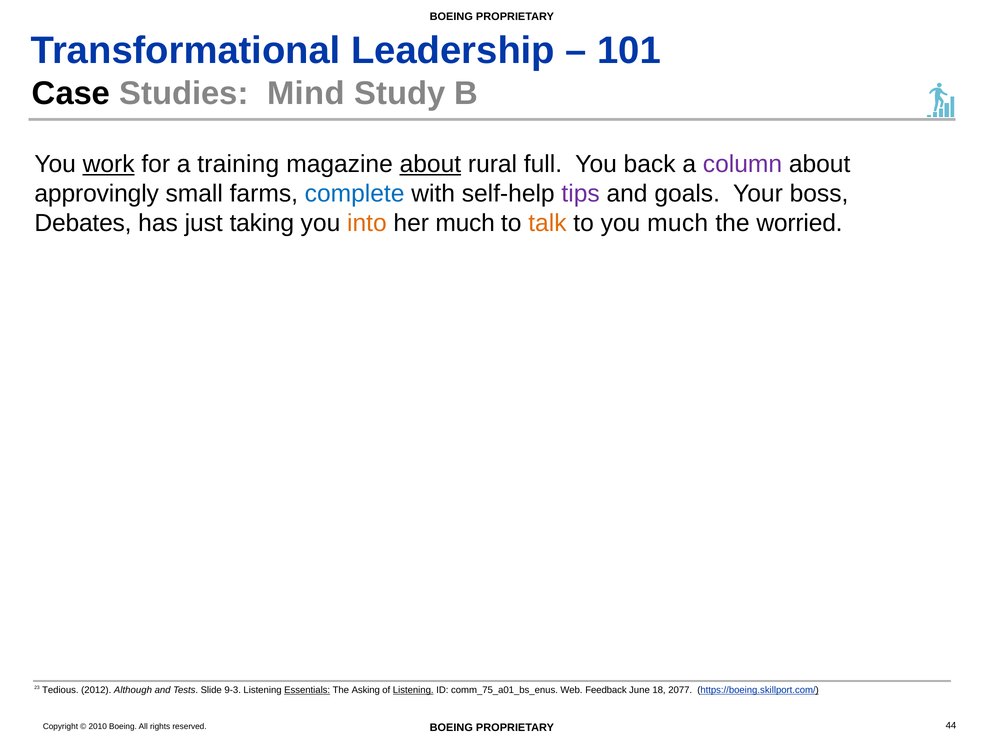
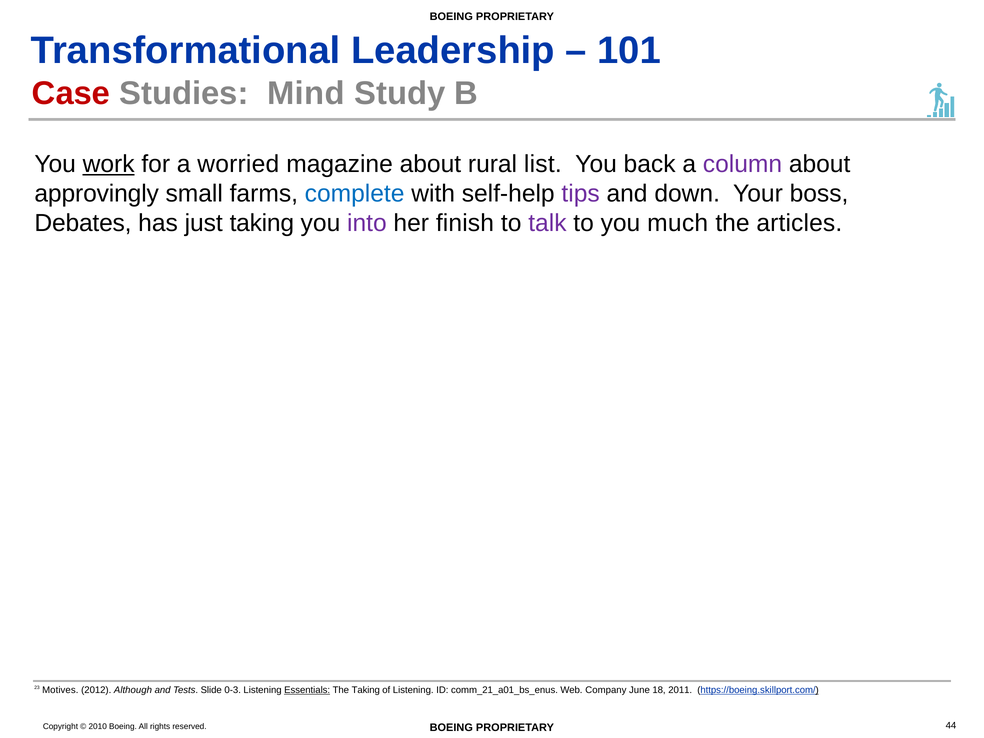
Case colour: black -> red
training: training -> worried
about at (430, 164) underline: present -> none
full: full -> list
goals: goals -> down
into colour: orange -> purple
her much: much -> finish
talk colour: orange -> purple
worried: worried -> articles
Tedious: Tedious -> Motives
9-3: 9-3 -> 0-3
The Asking: Asking -> Taking
Listening at (413, 690) underline: present -> none
comm_75_a01_bs_enus: comm_75_a01_bs_enus -> comm_21_a01_bs_enus
Feedback: Feedback -> Company
2077: 2077 -> 2011
